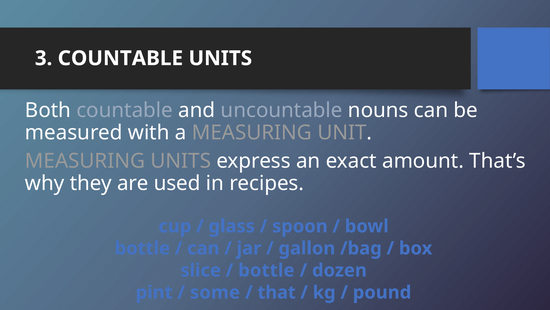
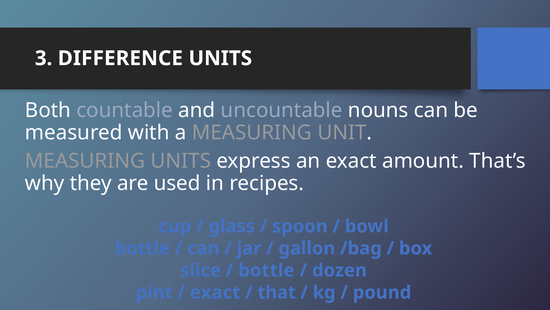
3 COUNTABLE: COUNTABLE -> DIFFERENCE
some at (215, 292): some -> exact
